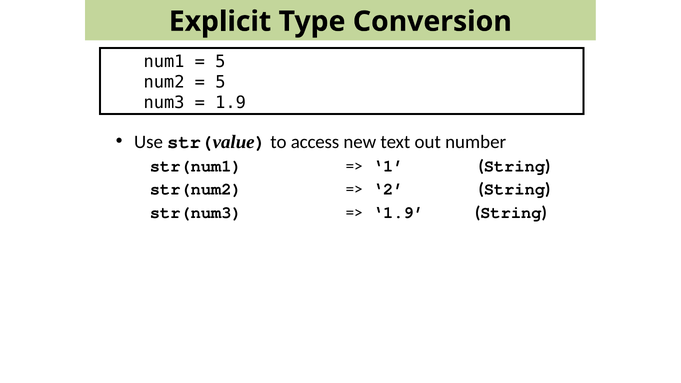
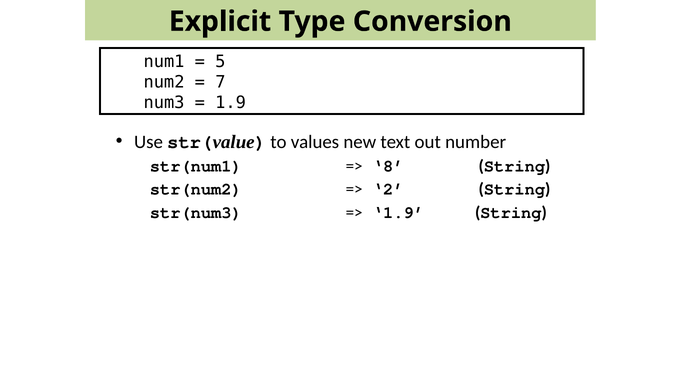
5 at (220, 82): 5 -> 7
access: access -> values
1: 1 -> 8
